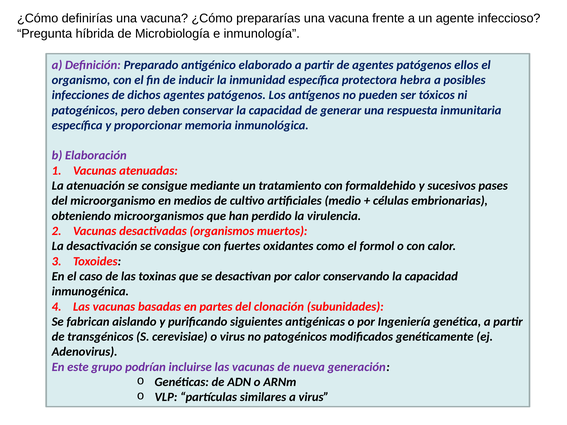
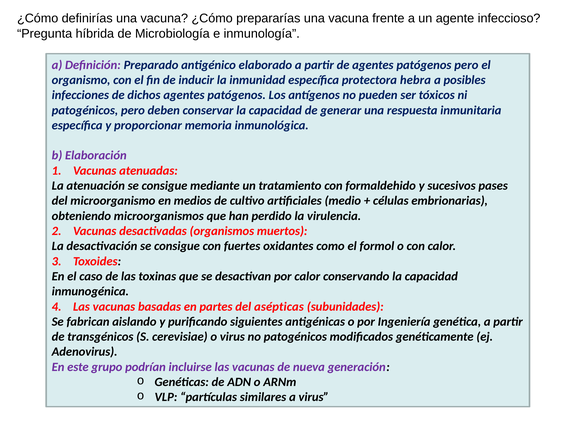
patógenos ellos: ellos -> pero
clonación: clonación -> asépticas
